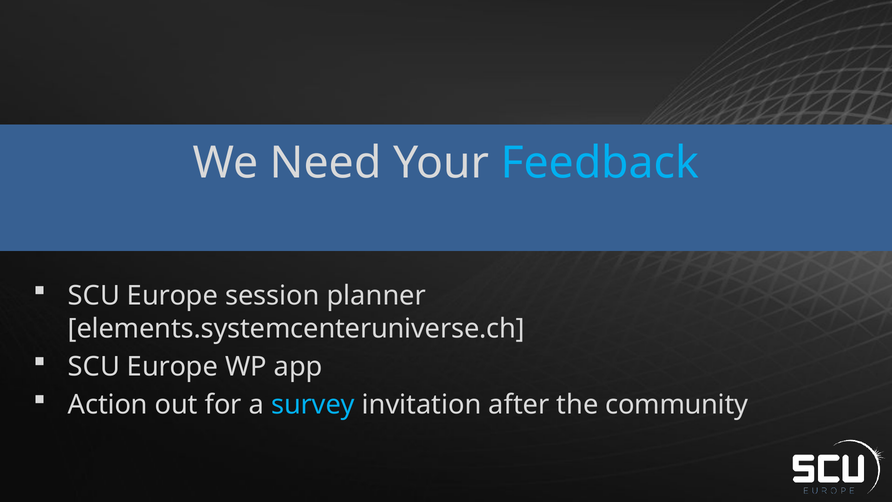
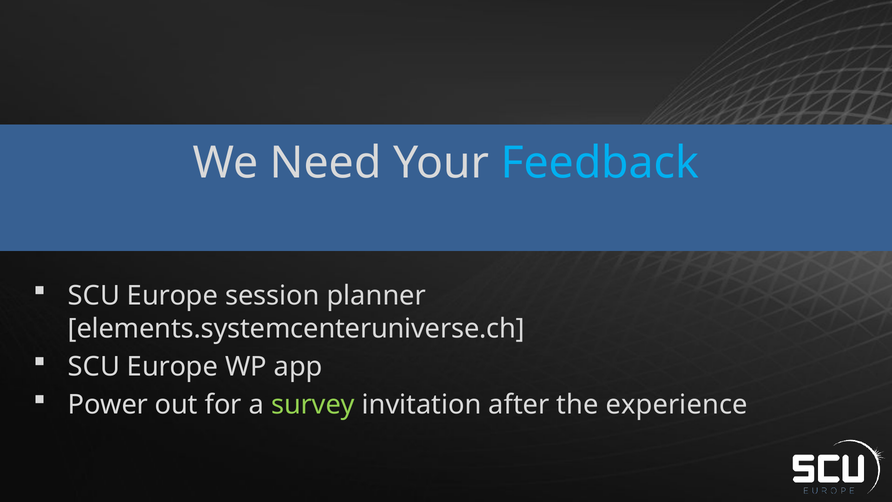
Action: Action -> Power
survey colour: light blue -> light green
community: community -> experience
